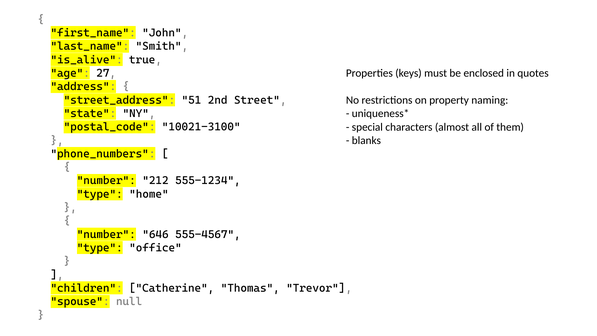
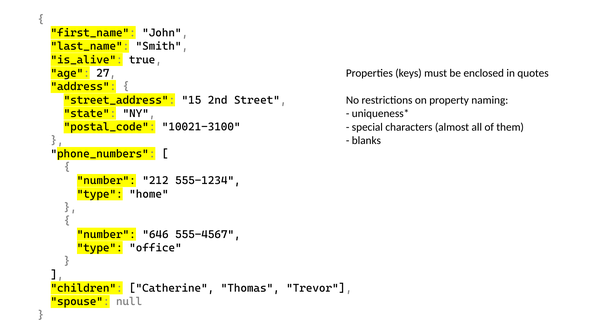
51: 51 -> 15
